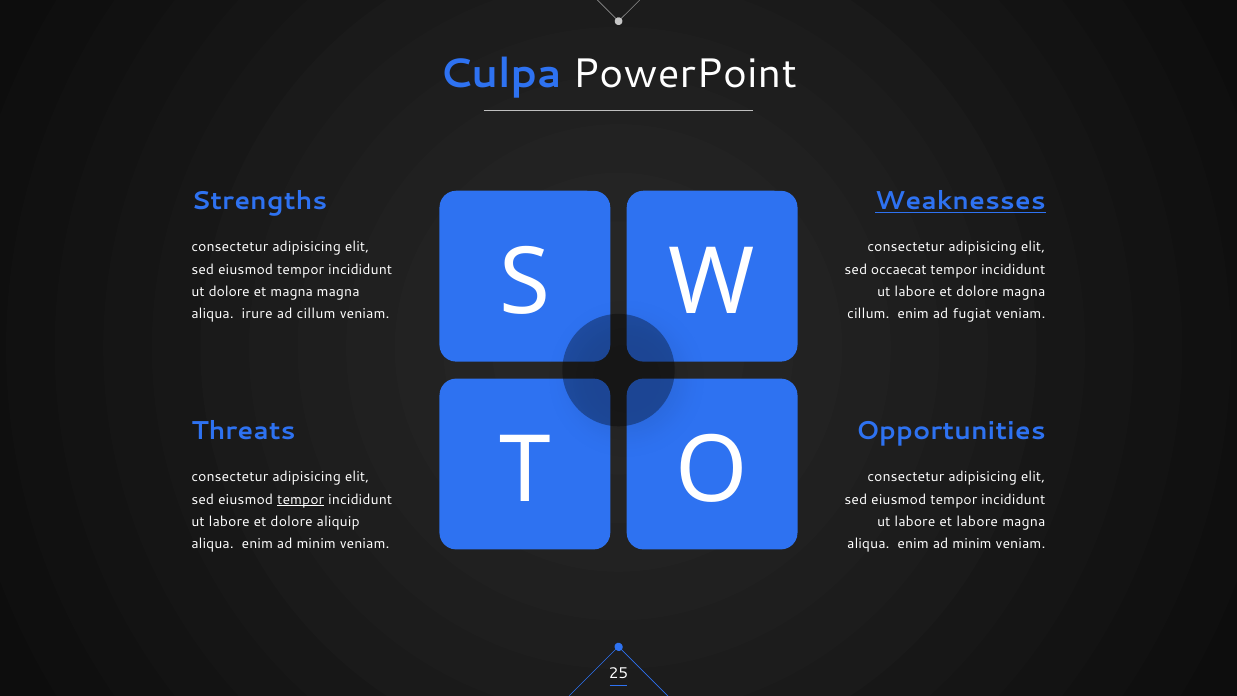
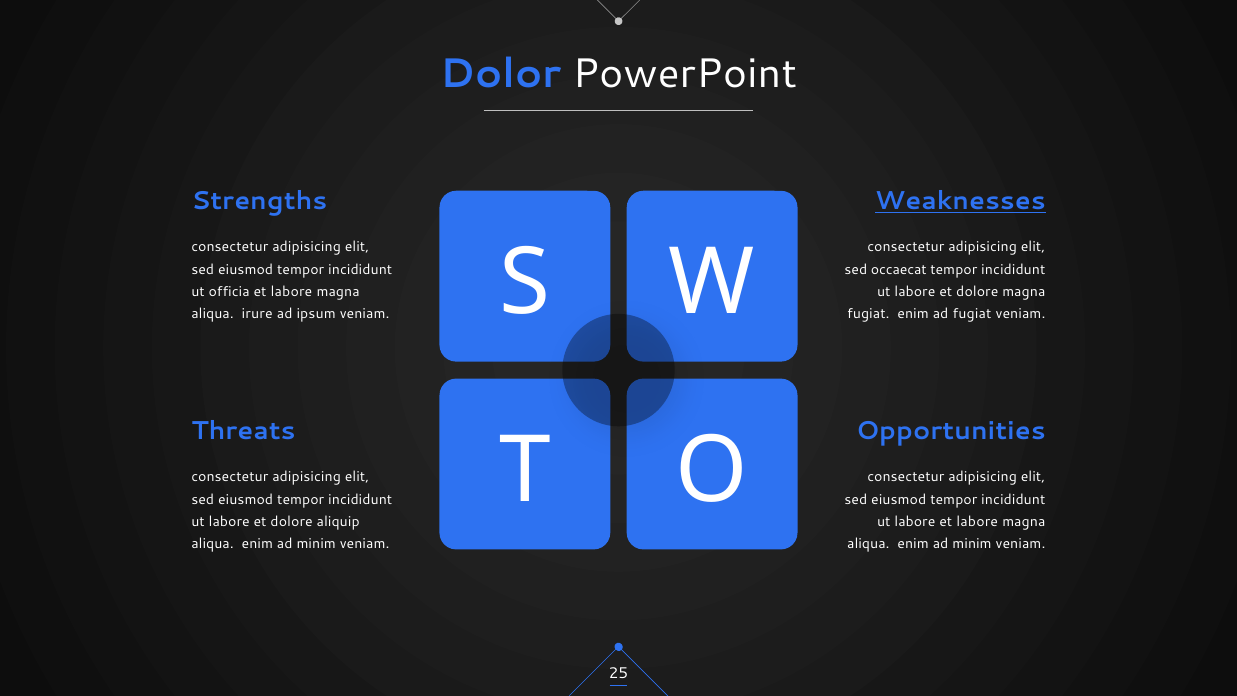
Culpa: Culpa -> Dolor
ut dolore: dolore -> officia
magna at (292, 291): magna -> labore
ad cillum: cillum -> ipsum
cillum at (868, 314): cillum -> fugiat
tempor at (301, 499) underline: present -> none
